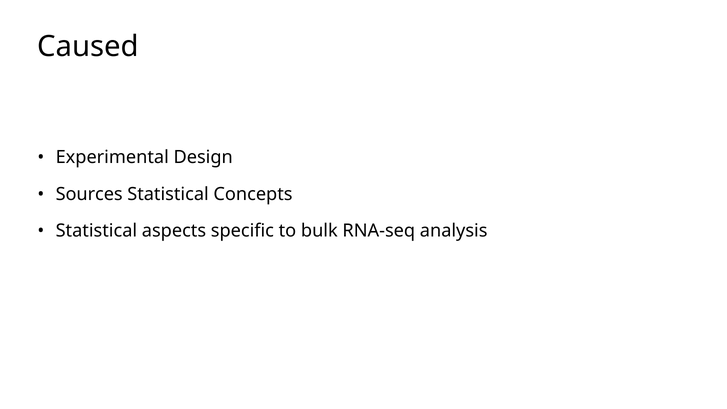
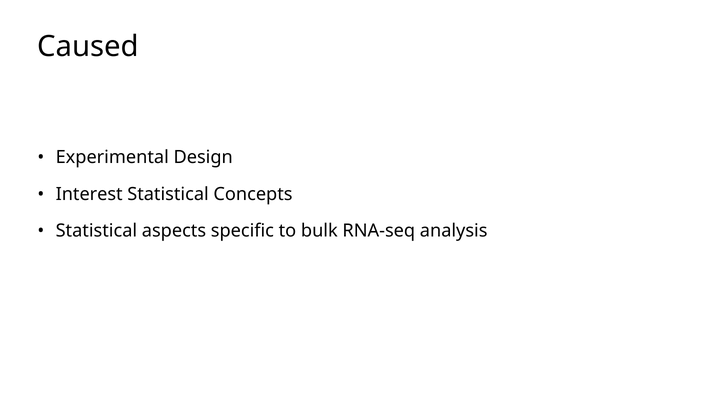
Sources: Sources -> Interest
